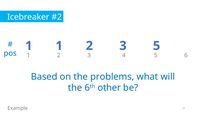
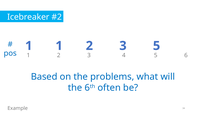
other: other -> often
